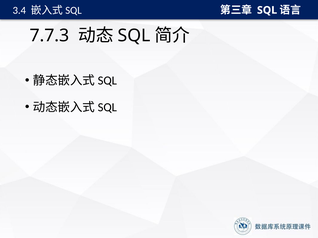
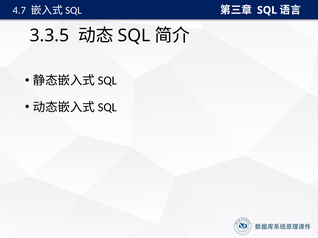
3.4: 3.4 -> 4.7
7.7.3: 7.7.3 -> 3.3.5
